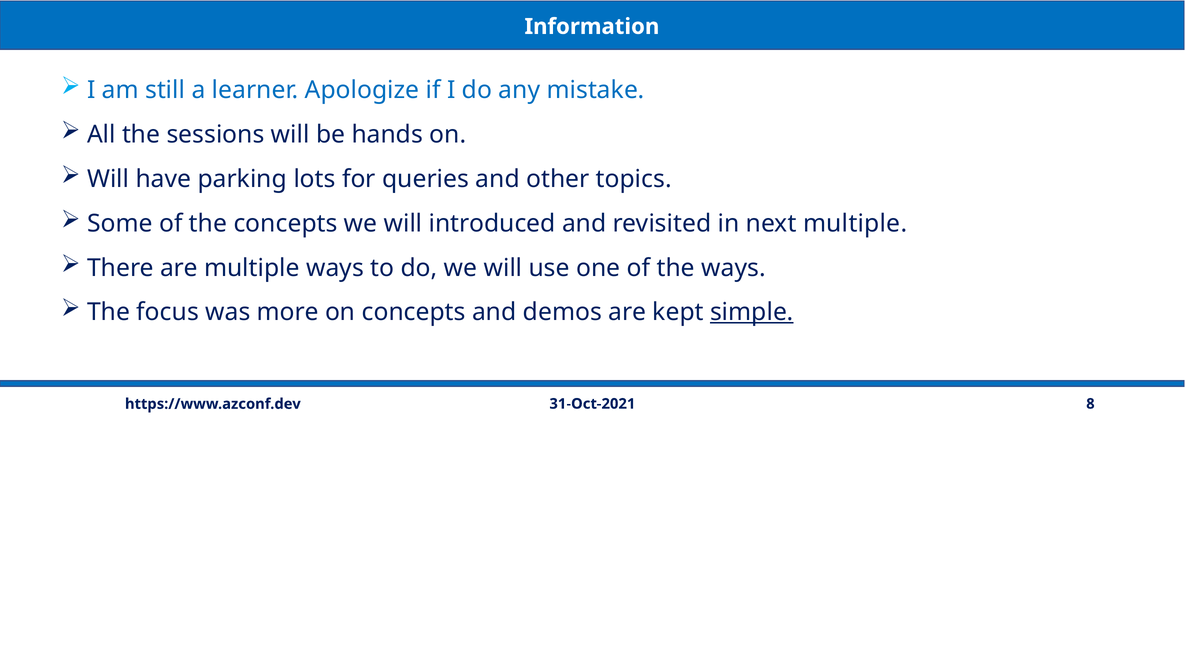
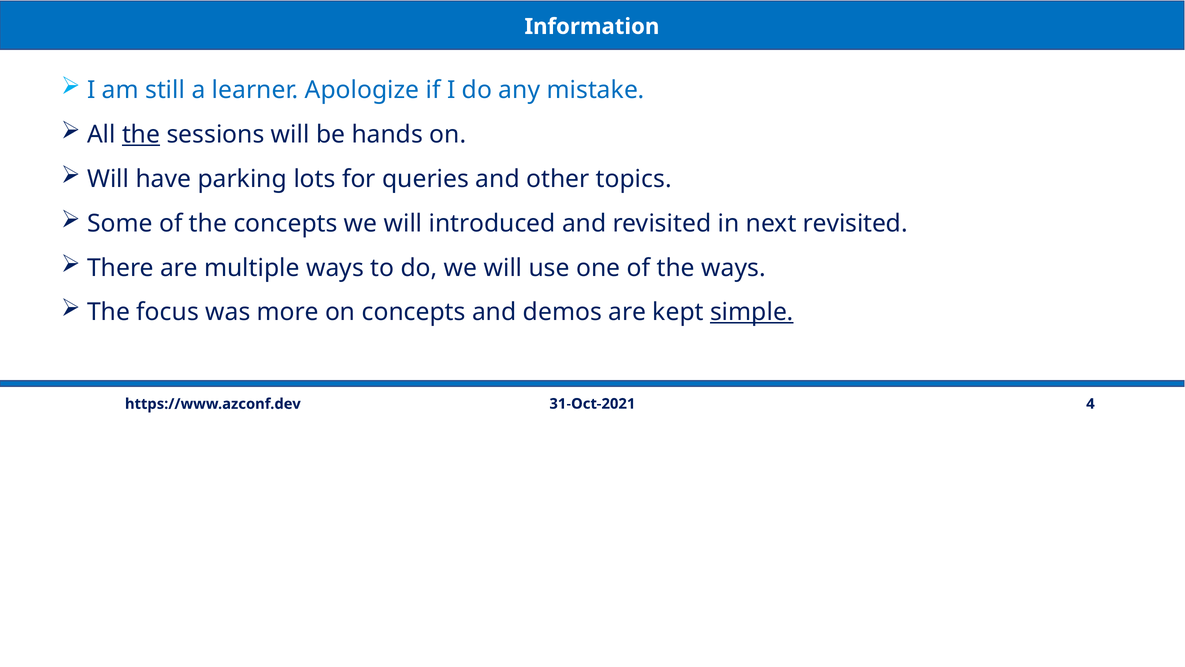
the at (141, 134) underline: none -> present
next multiple: multiple -> revisited
8: 8 -> 4
